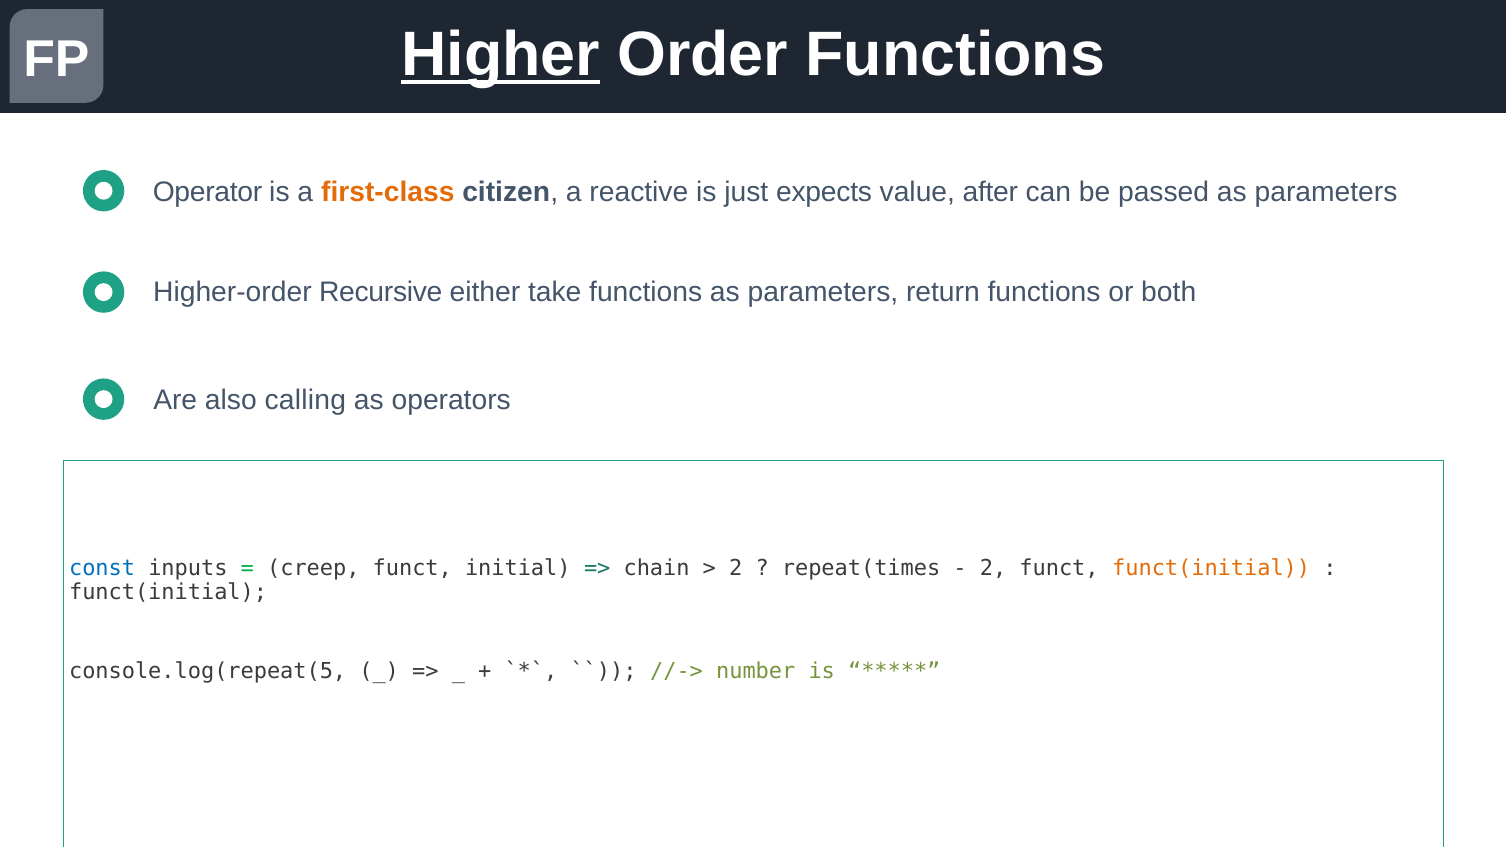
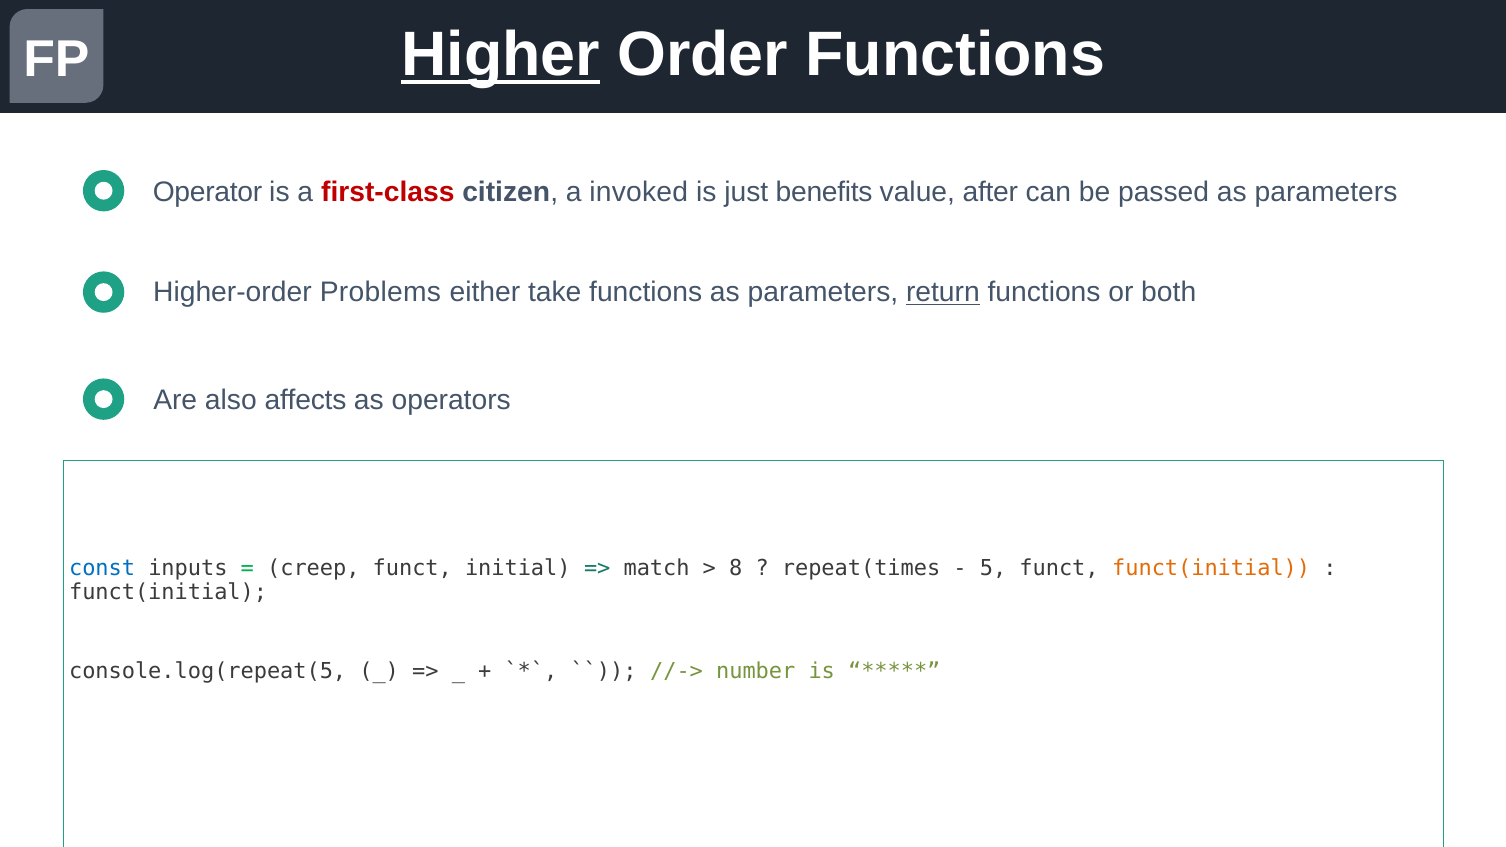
first-class colour: orange -> red
reactive: reactive -> invoked
expects: expects -> benefits
Recursive: Recursive -> Problems
return underline: none -> present
calling: calling -> affects
chain: chain -> match
2 at (736, 569): 2 -> 8
2 at (993, 569): 2 -> 5
